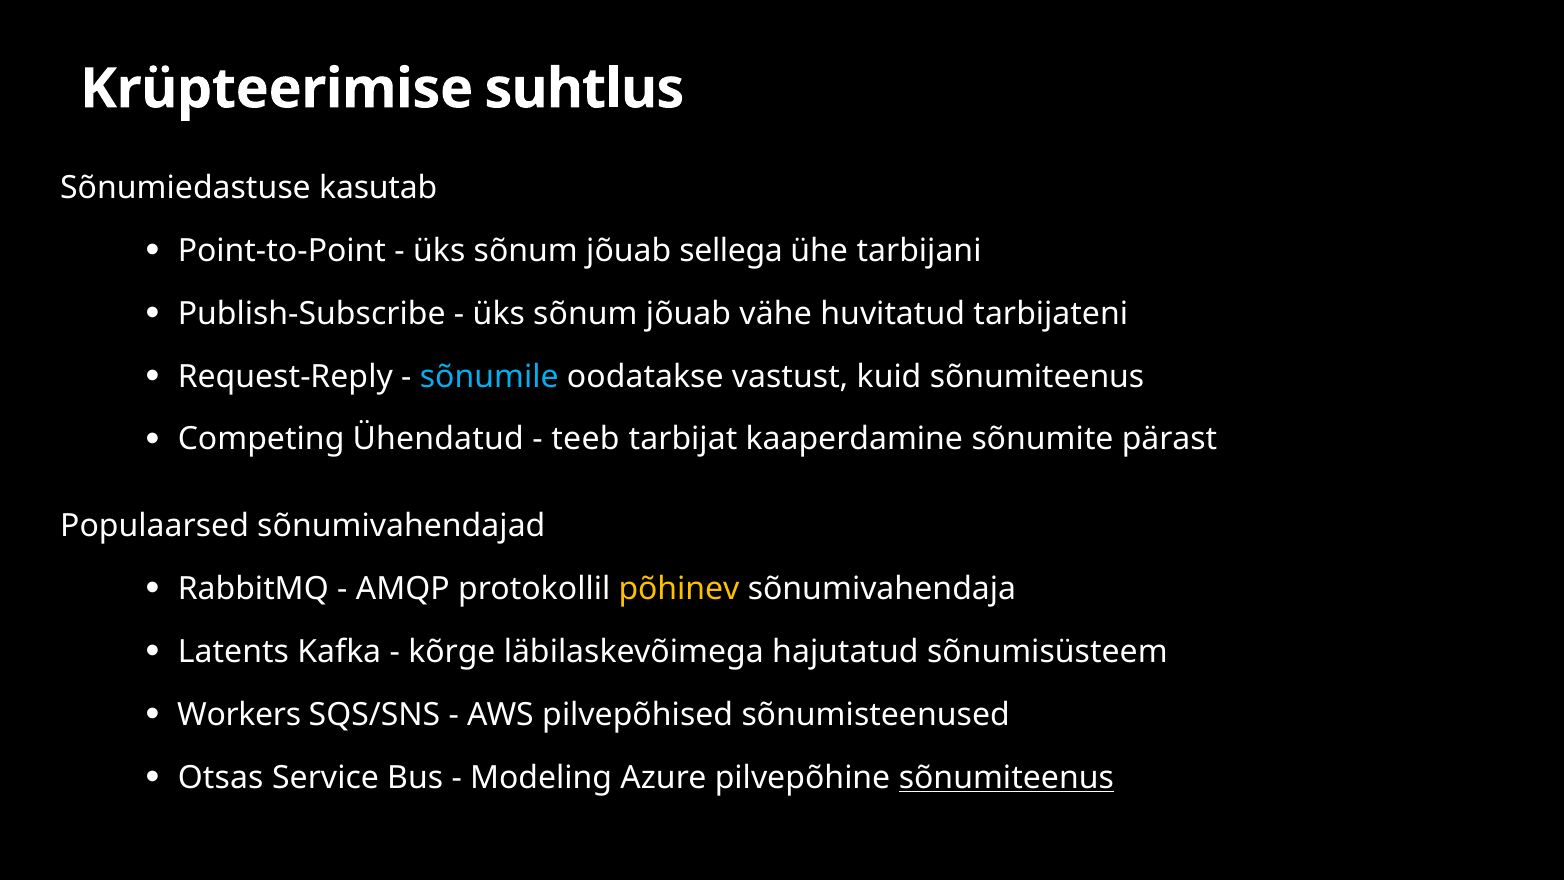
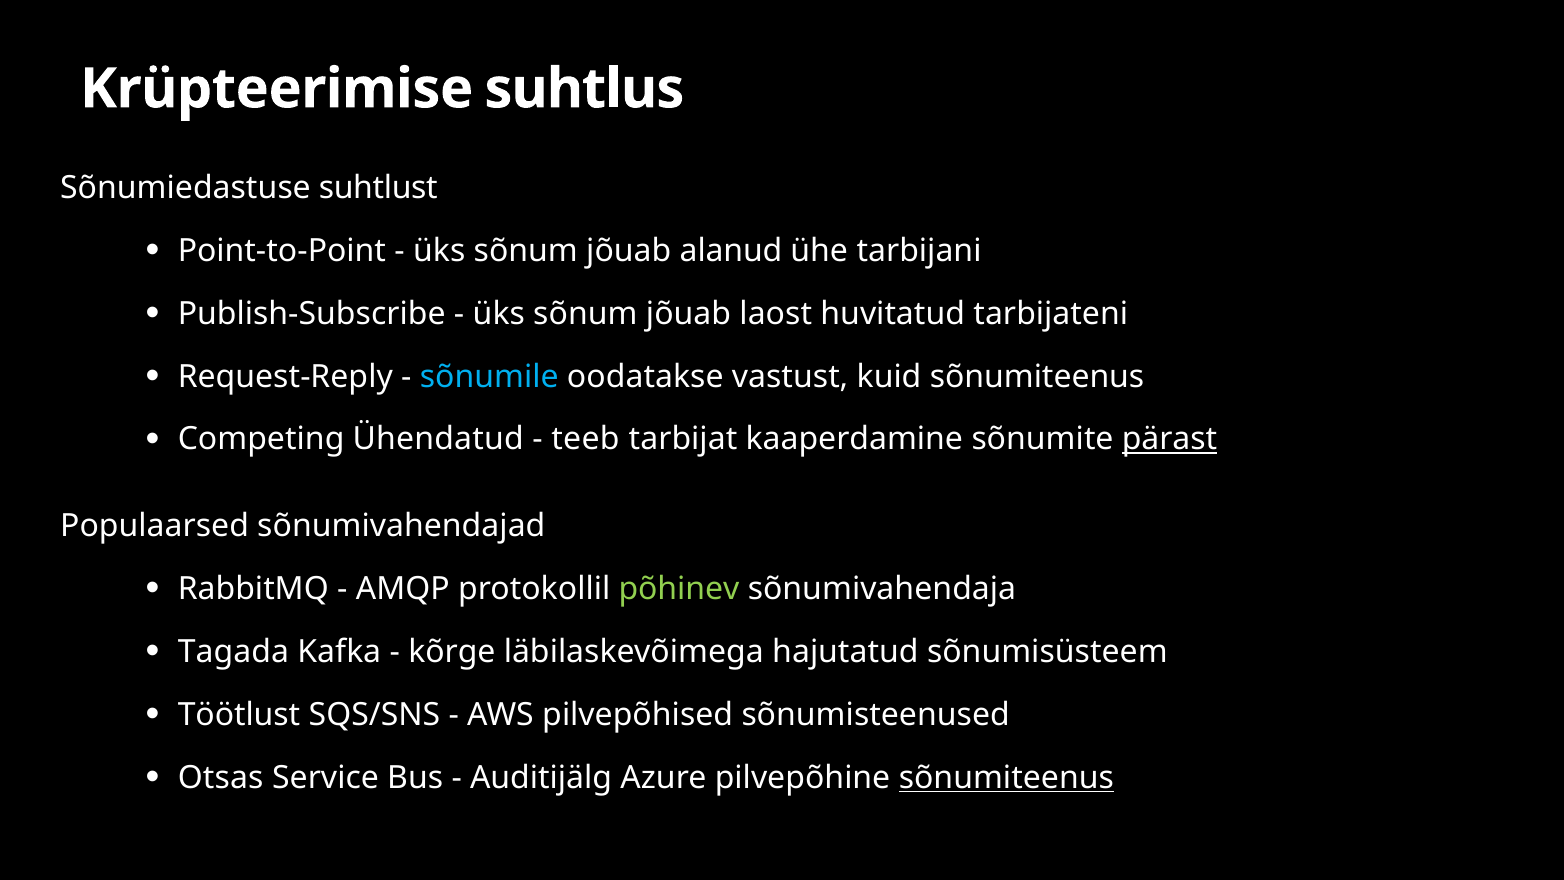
kasutab: kasutab -> suhtlust
sellega: sellega -> alanud
vähe: vähe -> laost
pärast underline: none -> present
põhinev colour: yellow -> light green
Latents: Latents -> Tagada
Workers: Workers -> Töötlust
Modeling: Modeling -> Auditijälg
